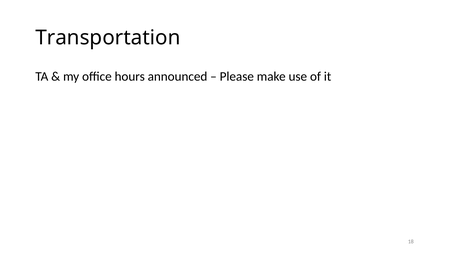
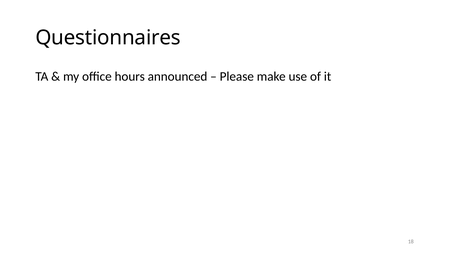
Transportation: Transportation -> Questionnaires
